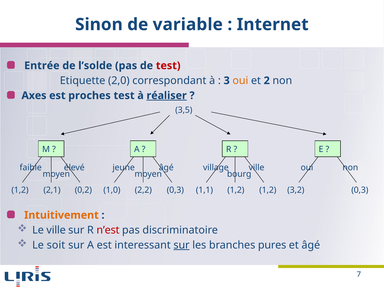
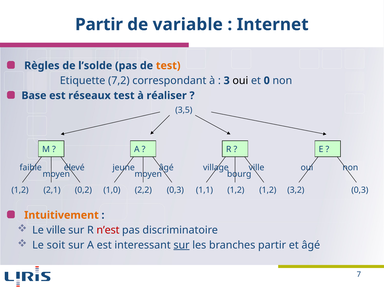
Sinon at (99, 25): Sinon -> Partir
Entrée: Entrée -> Règles
test at (168, 66) colour: red -> orange
2,0: 2,0 -> 7,2
oui at (240, 81) colour: orange -> black
2: 2 -> 0
Axes: Axes -> Base
proches: proches -> réseaux
réaliser underline: present -> none
branches pures: pures -> partir
